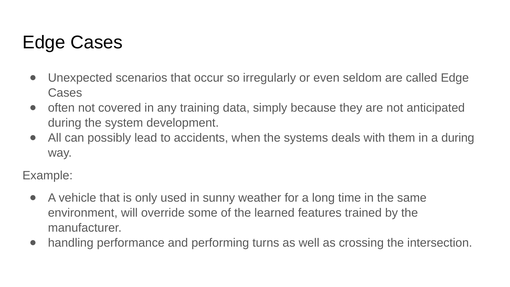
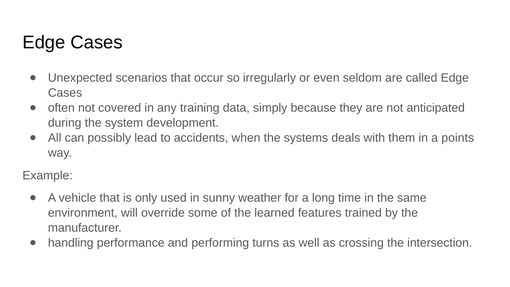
a during: during -> points
